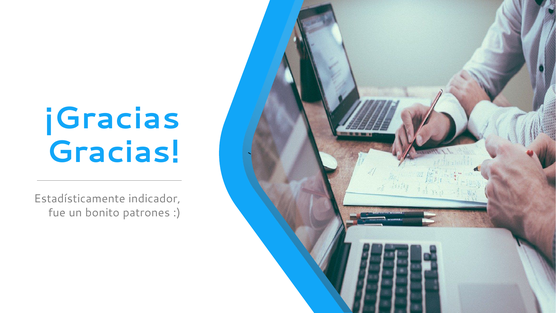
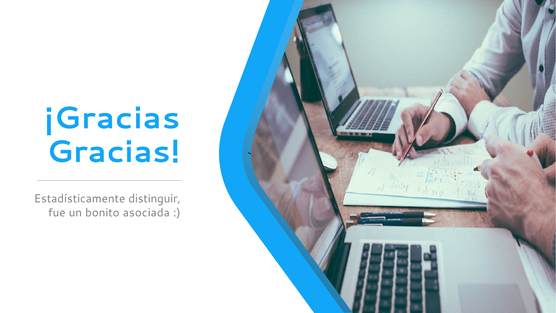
indicador: indicador -> distinguir
patrones: patrones -> asociada
